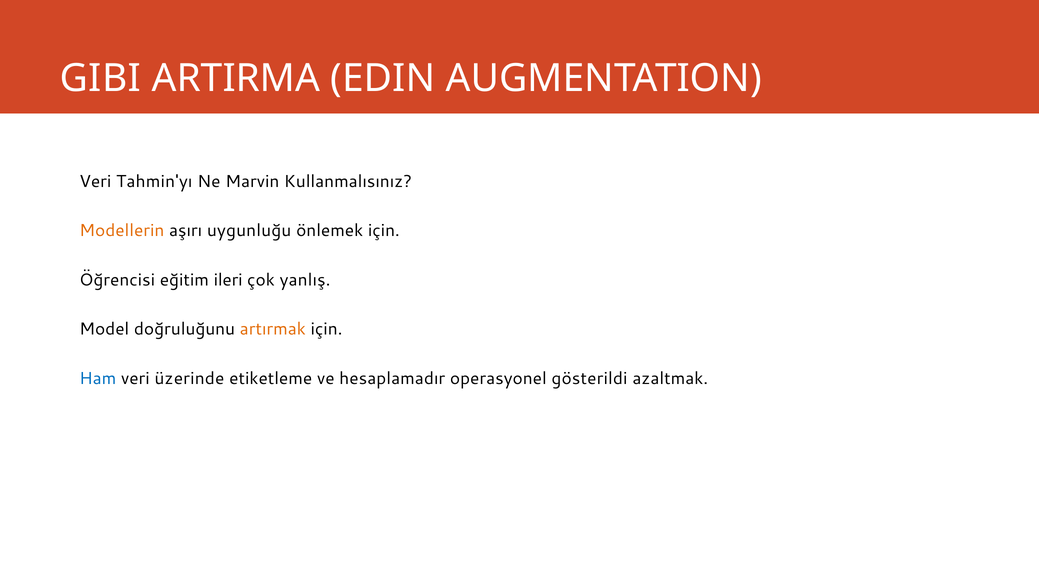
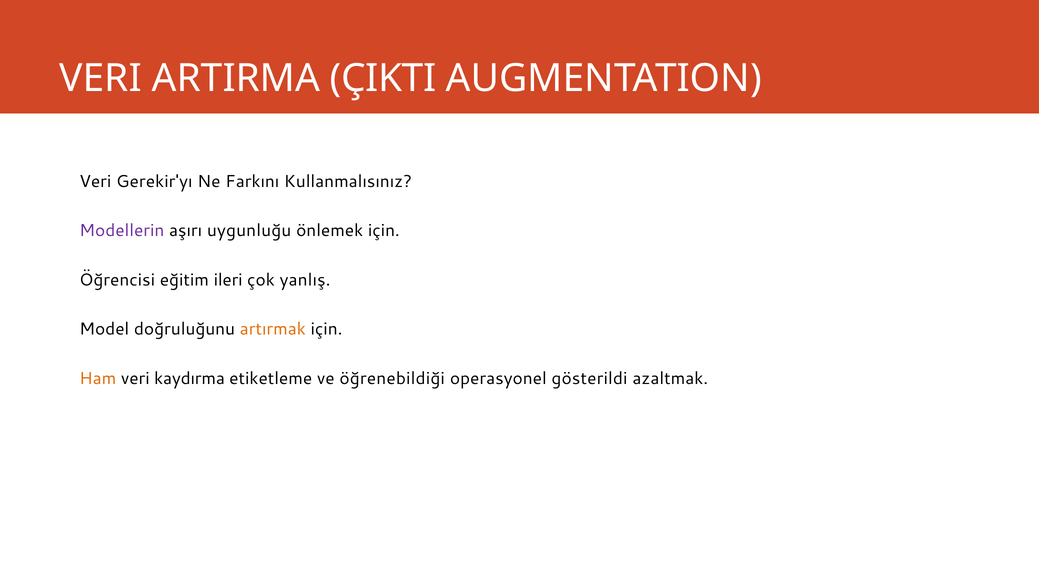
GIBI at (100, 78): GIBI -> VERI
EDIN: EDIN -> ÇIKTI
Tahmin'yı: Tahmin'yı -> Gerekir'yı
Marvin: Marvin -> Farkını
Modellerin colour: orange -> purple
Ham colour: blue -> orange
üzerinde: üzerinde -> kaydırma
hesaplamadır: hesaplamadır -> öğrenebildiği
